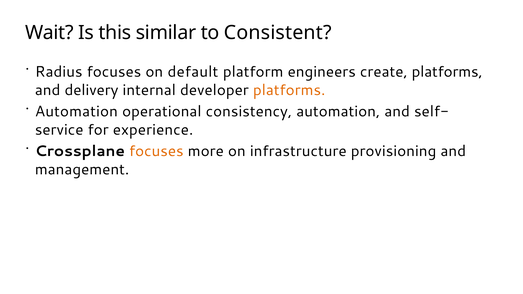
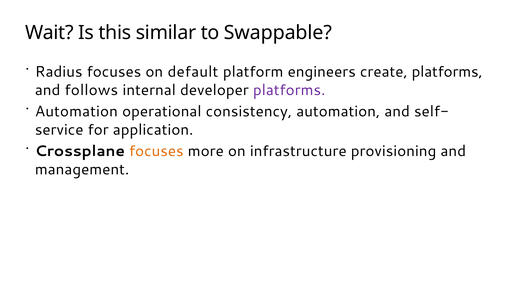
Consistent: Consistent -> Swappable
delivery: delivery -> follows
platforms at (289, 90) colour: orange -> purple
experience: experience -> application
